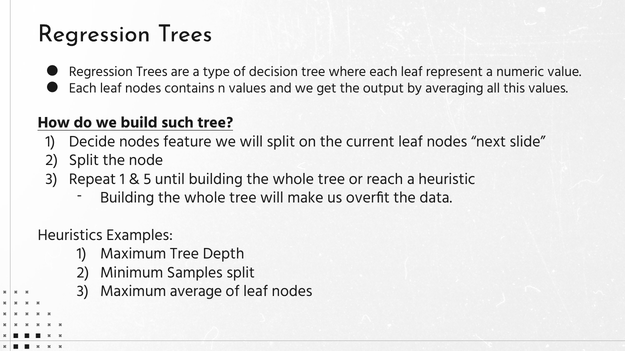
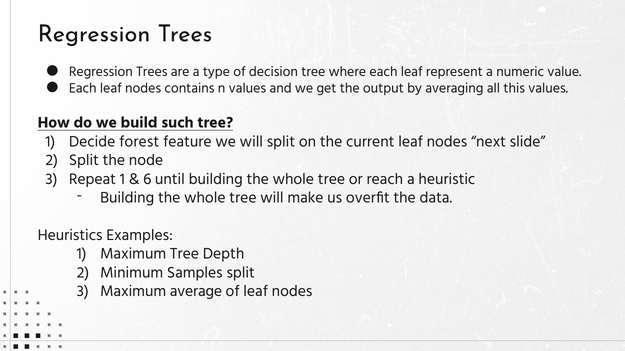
Decide nodes: nodes -> forest
5: 5 -> 6
